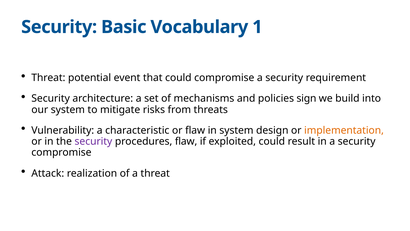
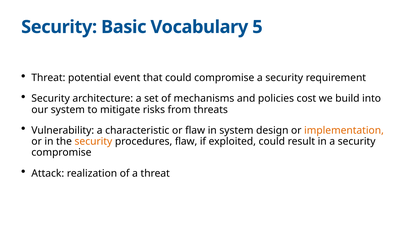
1: 1 -> 5
sign: sign -> cost
security at (93, 141) colour: purple -> orange
